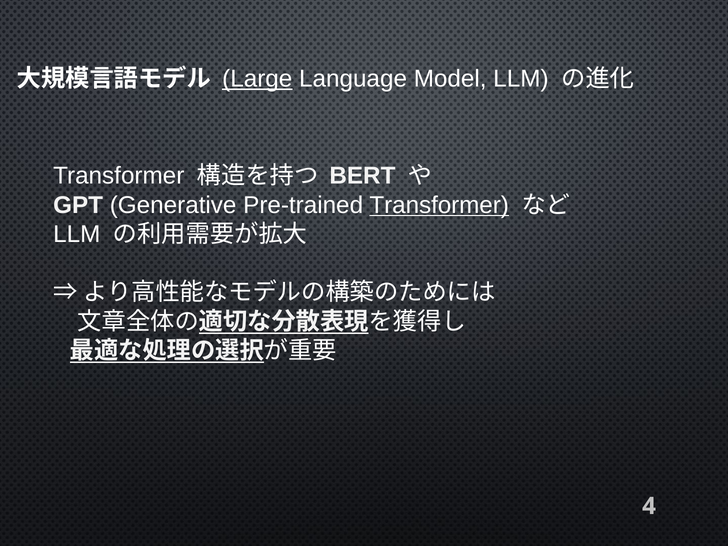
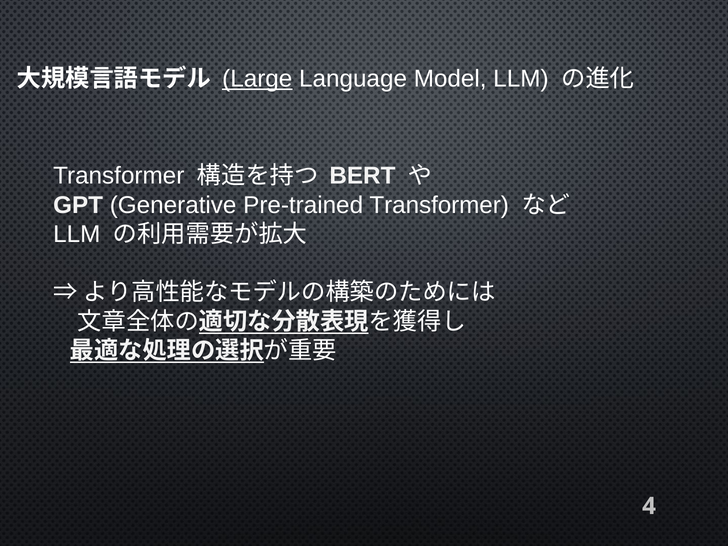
Transformer at (439, 205) underline: present -> none
